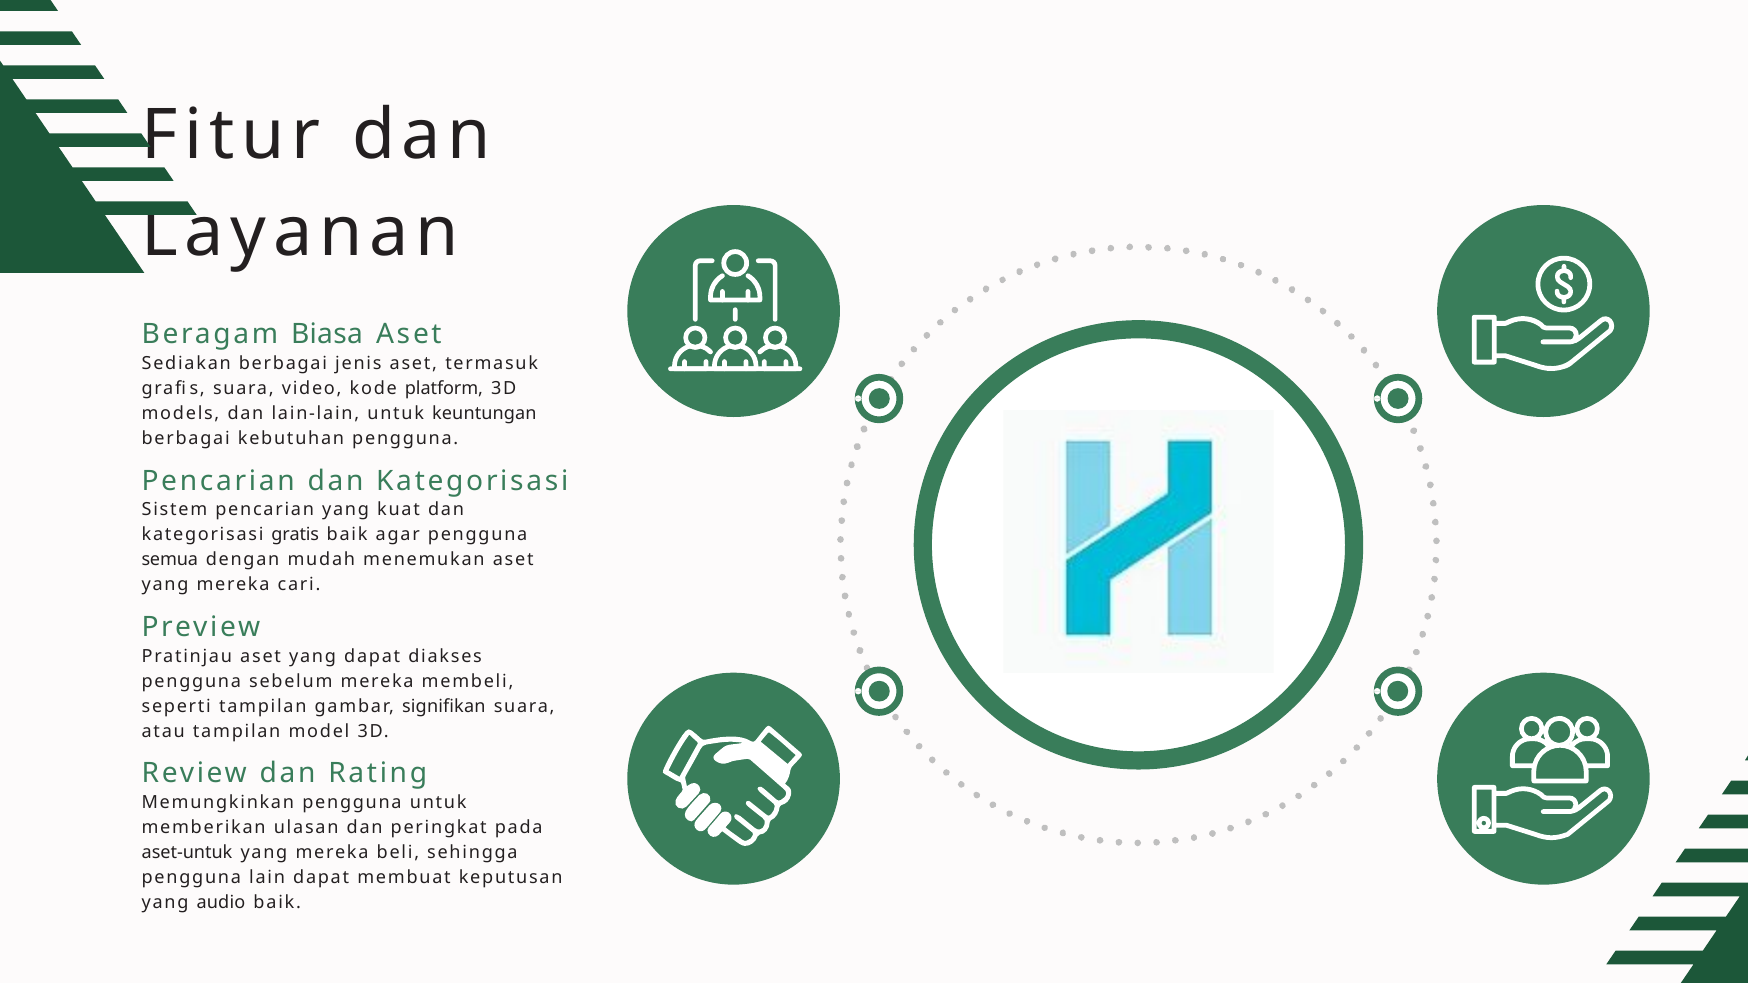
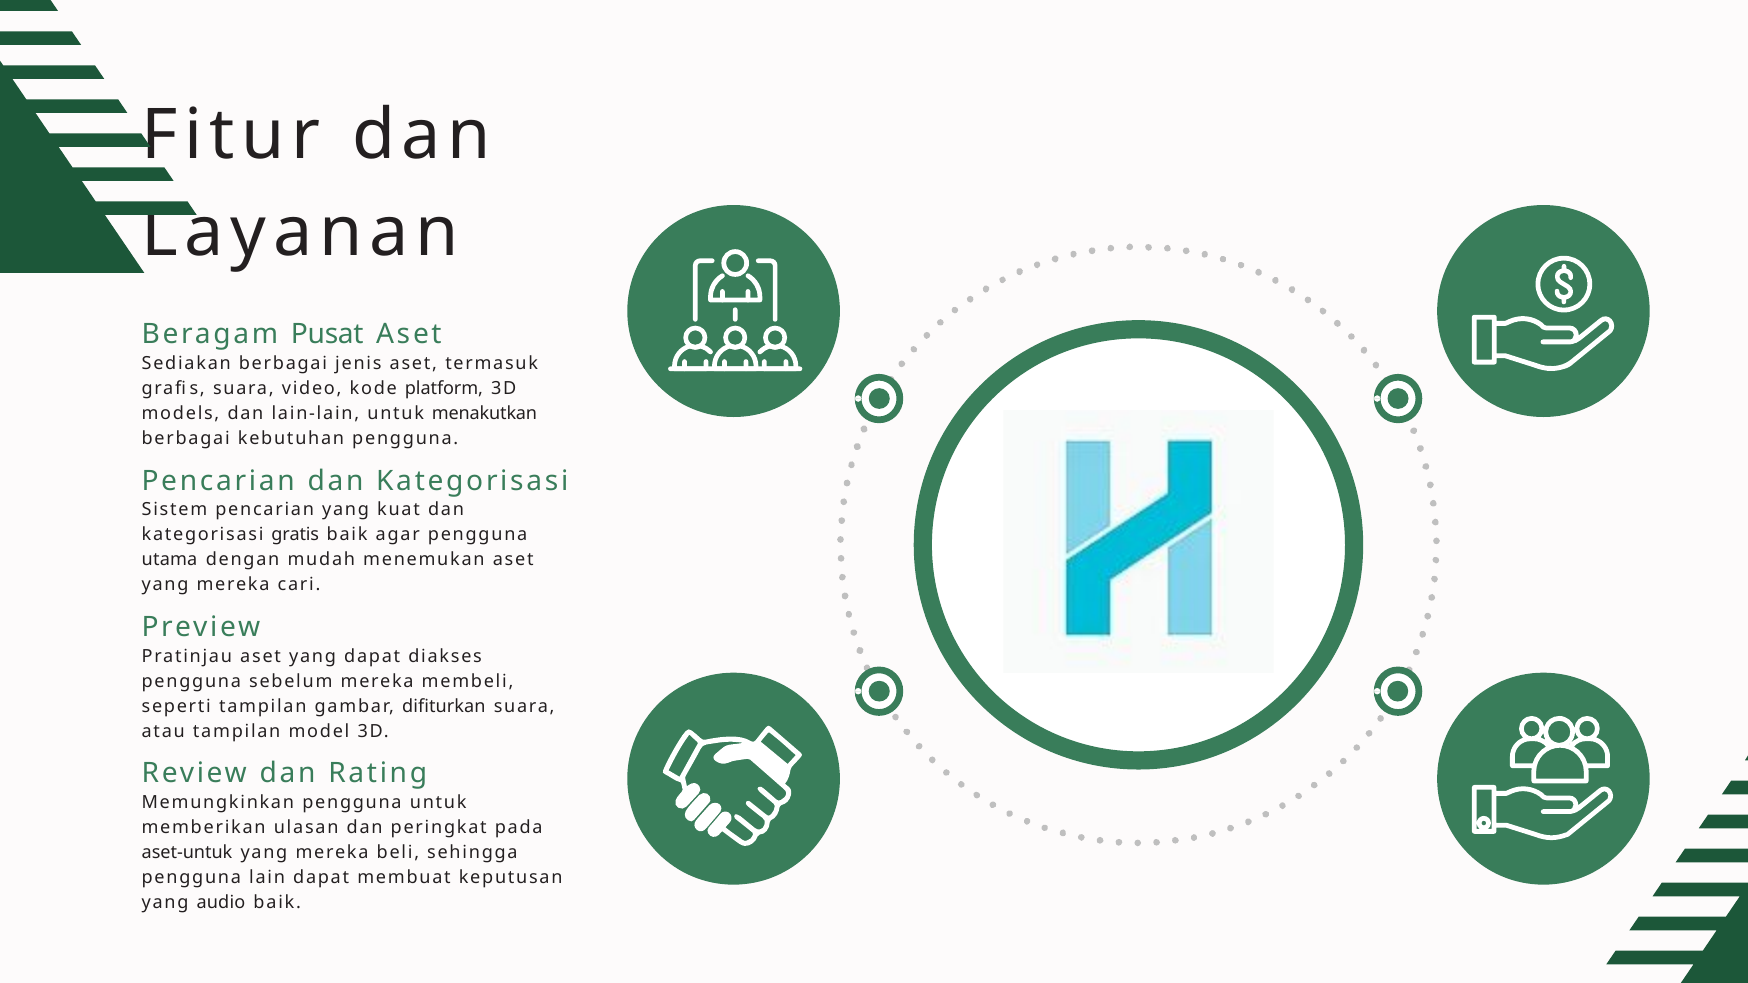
Beragam Biasa: Biasa -> Pusat
keuntungan: keuntungan -> menakutkan
semua: semua -> utama
signifikan: signifikan -> difiturkan
